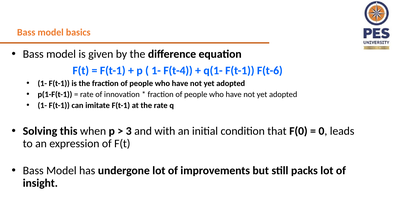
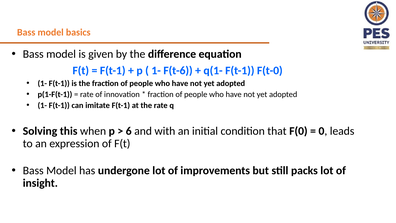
F(t-4: F(t-4 -> F(t-6
F(t-6: F(t-6 -> F(t-0
3: 3 -> 6
